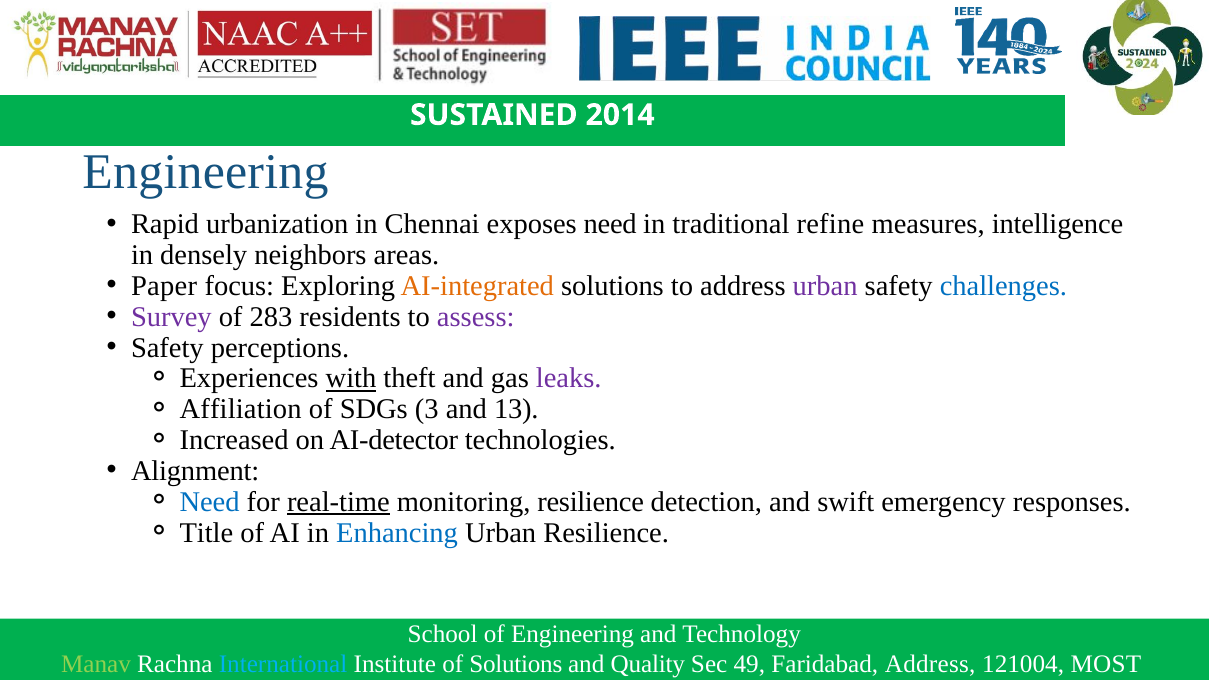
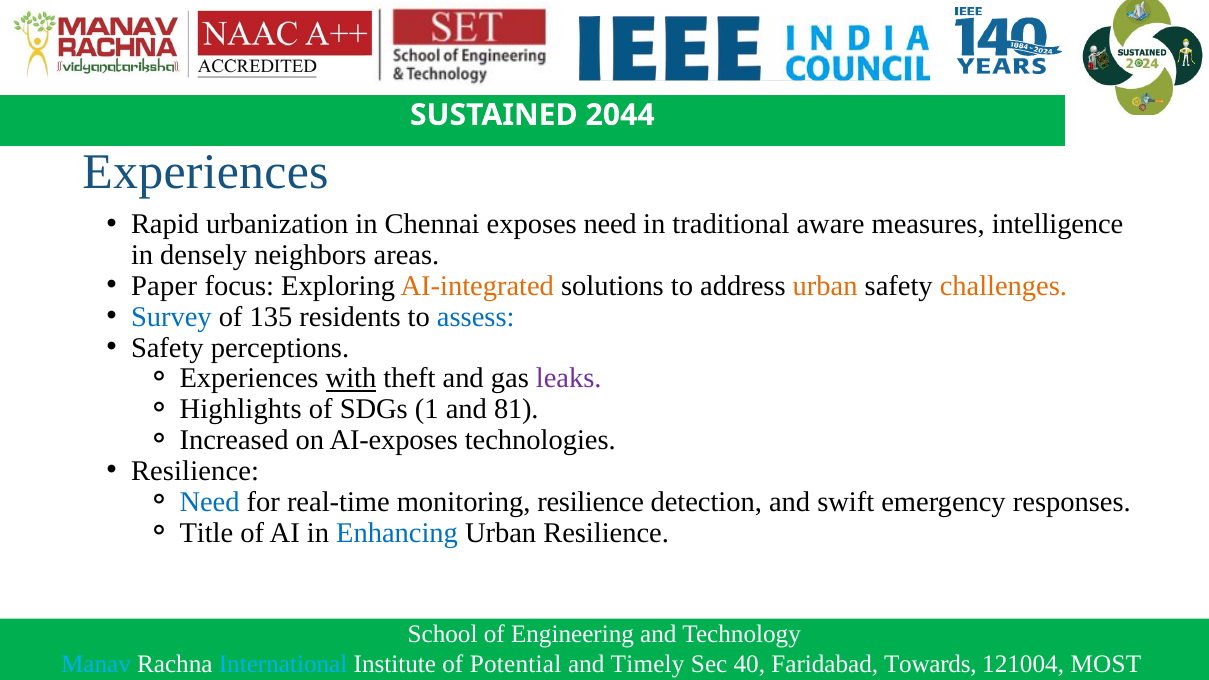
2014: 2014 -> 2044
Engineering at (206, 172): Engineering -> Experiences
refine: refine -> aware
urban at (825, 286) colour: purple -> orange
challenges colour: blue -> orange
Survey colour: purple -> blue
283: 283 -> 135
assess colour: purple -> blue
Affiliation: Affiliation -> Highlights
3: 3 -> 1
13: 13 -> 81
AI-detector: AI-detector -> AI-exposes
Alignment at (195, 471): Alignment -> Resilience
real-time underline: present -> none
Manav colour: light green -> light blue
of Solutions: Solutions -> Potential
Quality: Quality -> Timely
49: 49 -> 40
Faridabad Address: Address -> Towards
